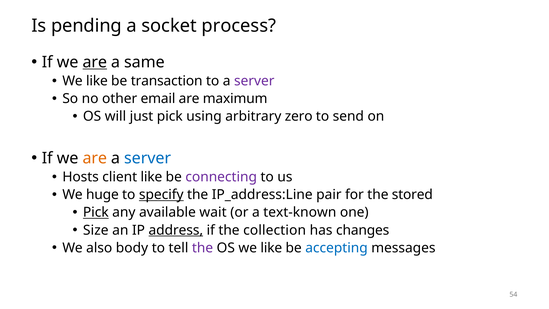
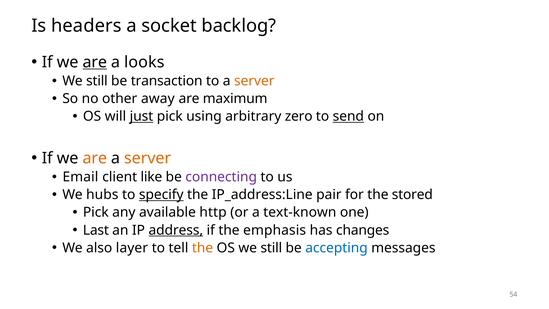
pending: pending -> headers
process: process -> backlog
same: same -> looks
like at (97, 81): like -> still
server at (254, 81) colour: purple -> orange
email: email -> away
just underline: none -> present
send underline: none -> present
server at (148, 158) colour: blue -> orange
Hosts: Hosts -> Email
huge: huge -> hubs
Pick at (96, 212) underline: present -> none
wait: wait -> http
Size: Size -> Last
collection: collection -> emphasis
body: body -> layer
the at (203, 248) colour: purple -> orange
OS we like: like -> still
